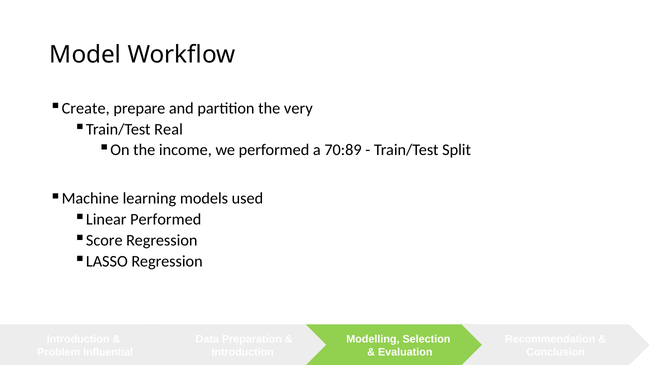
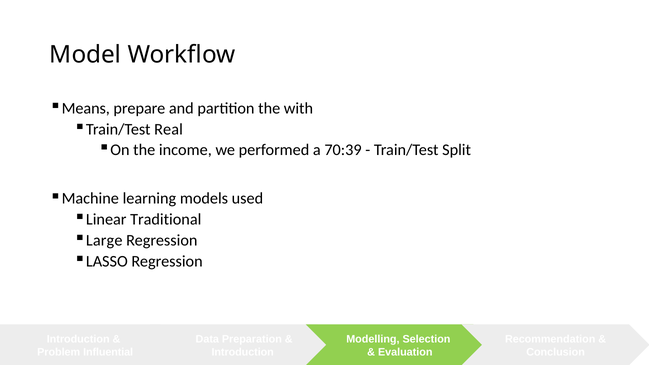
Create: Create -> Means
very: very -> with
70:89: 70:89 -> 70:39
Linear Performed: Performed -> Traditional
Score: Score -> Large
